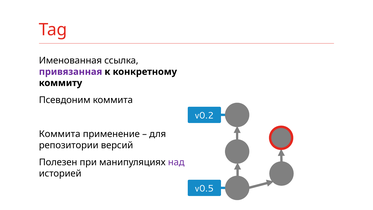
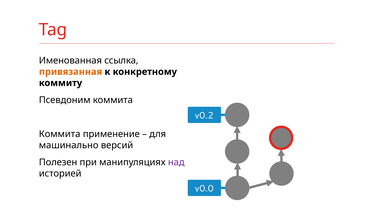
привязанная colour: purple -> orange
репозитории: репозитории -> машинально
v0.5: v0.5 -> v0.0
